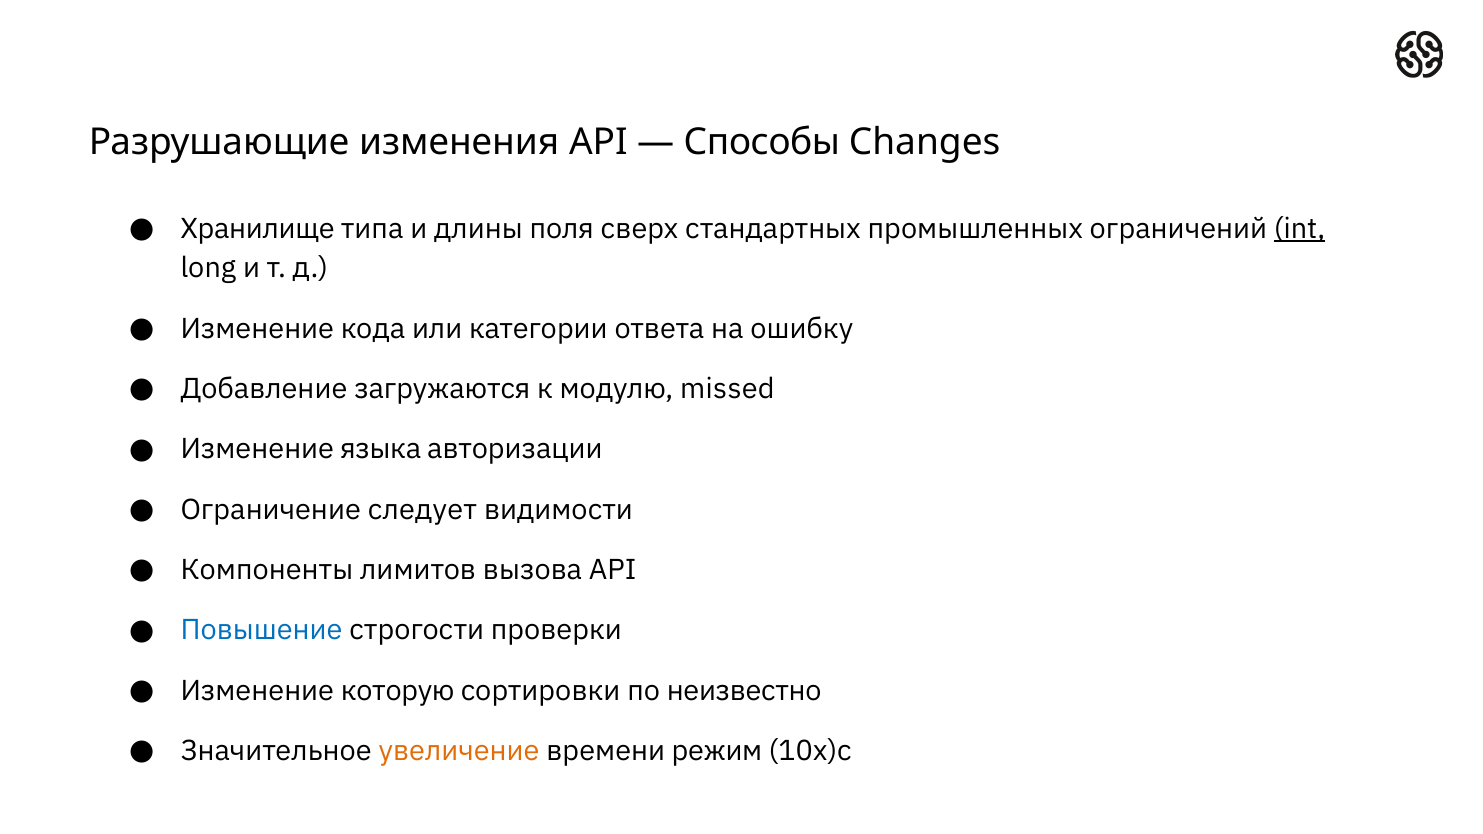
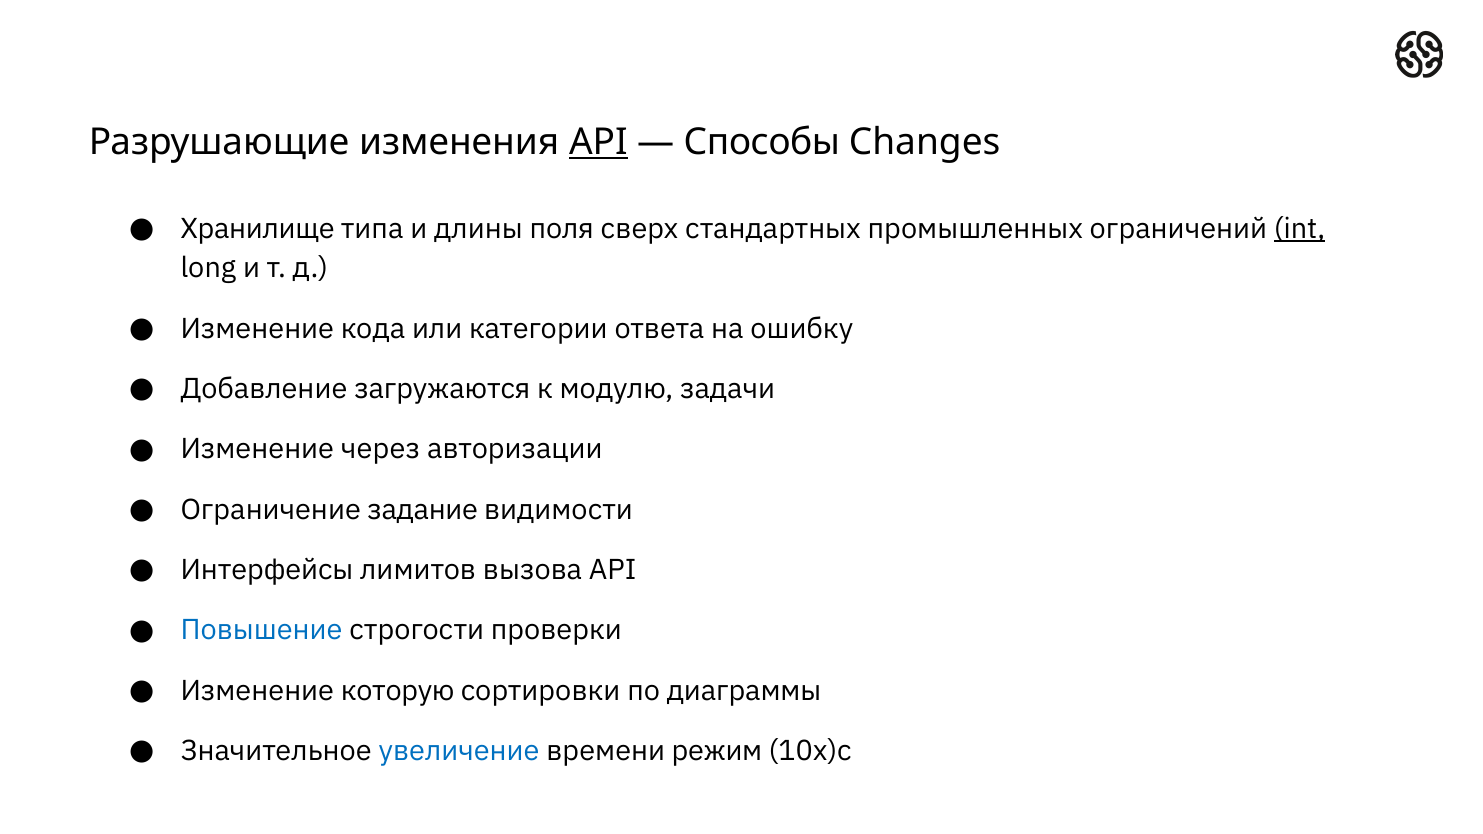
API at (598, 142) underline: none -> present
missed: missed -> задачи
языка: языка -> через
следует: следует -> задание
Компоненты: Компоненты -> Интерфейсы
неизвестно: неизвестно -> диаграммы
увеличение colour: orange -> blue
